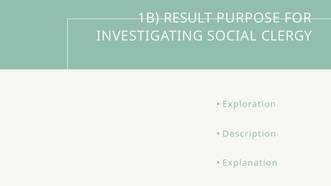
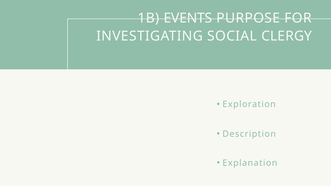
RESULT: RESULT -> EVENTS
